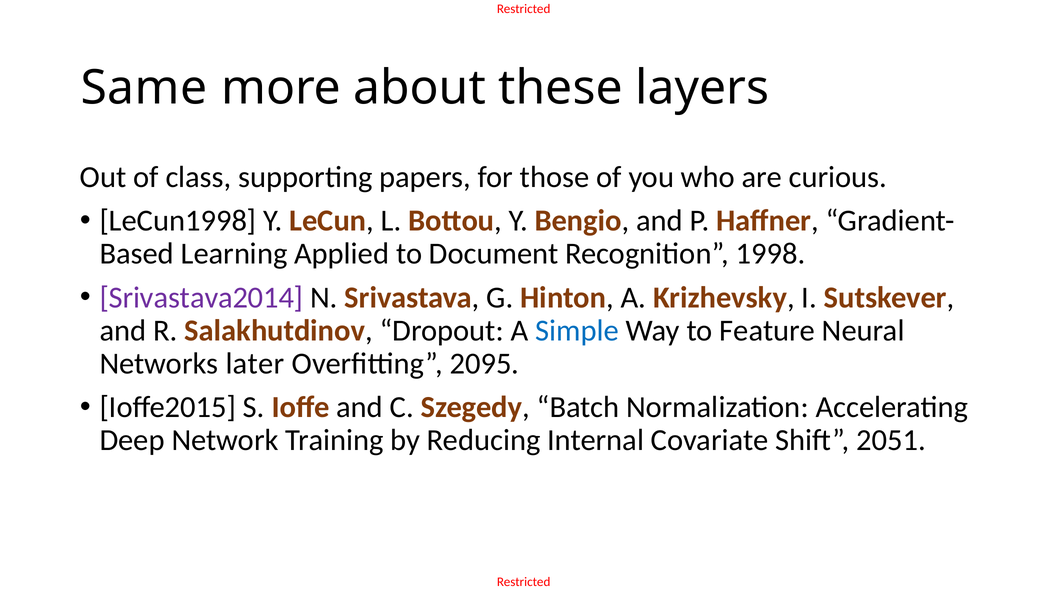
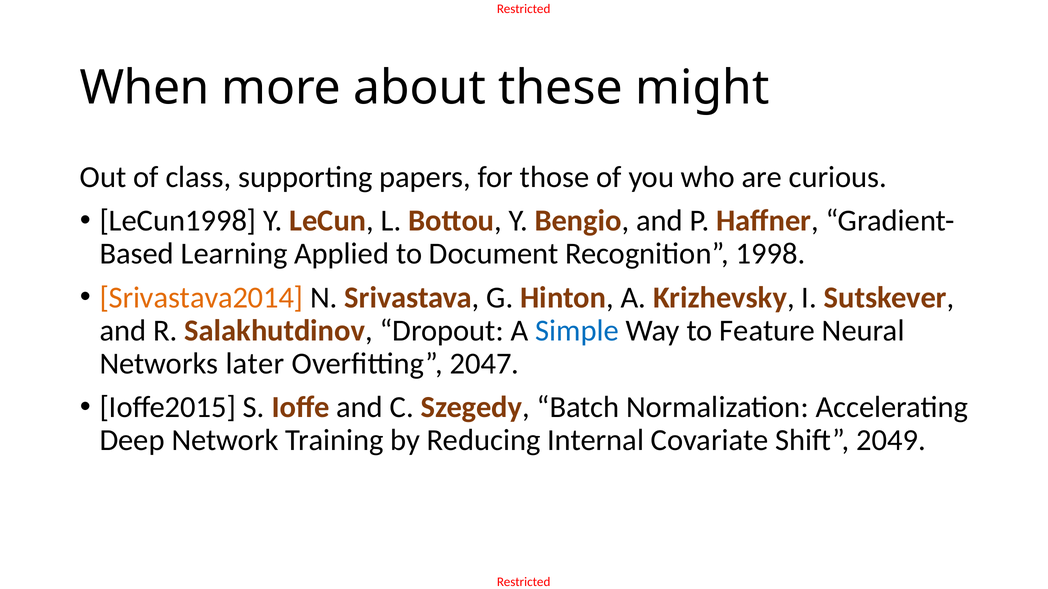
Same: Same -> When
layers: layers -> might
Srivastava2014 colour: purple -> orange
2095: 2095 -> 2047
2051: 2051 -> 2049
